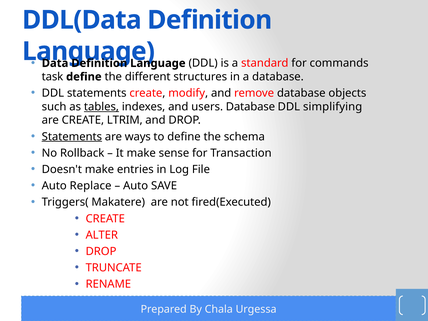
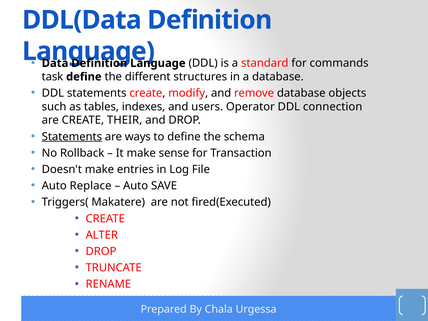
tables underline: present -> none
users Database: Database -> Operator
simplifying: simplifying -> connection
LTRIM: LTRIM -> THEIR
